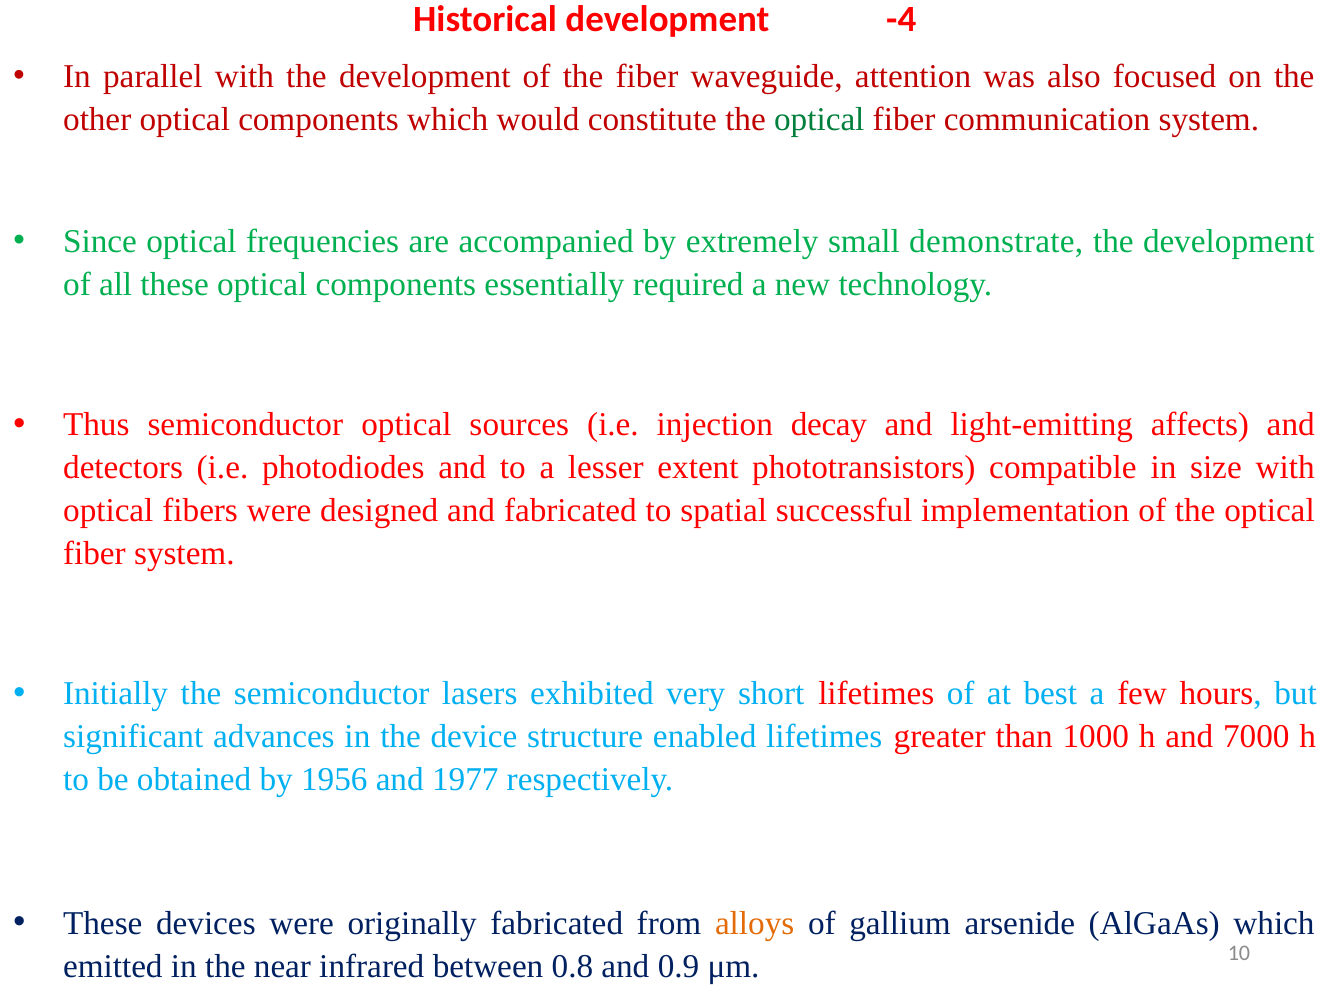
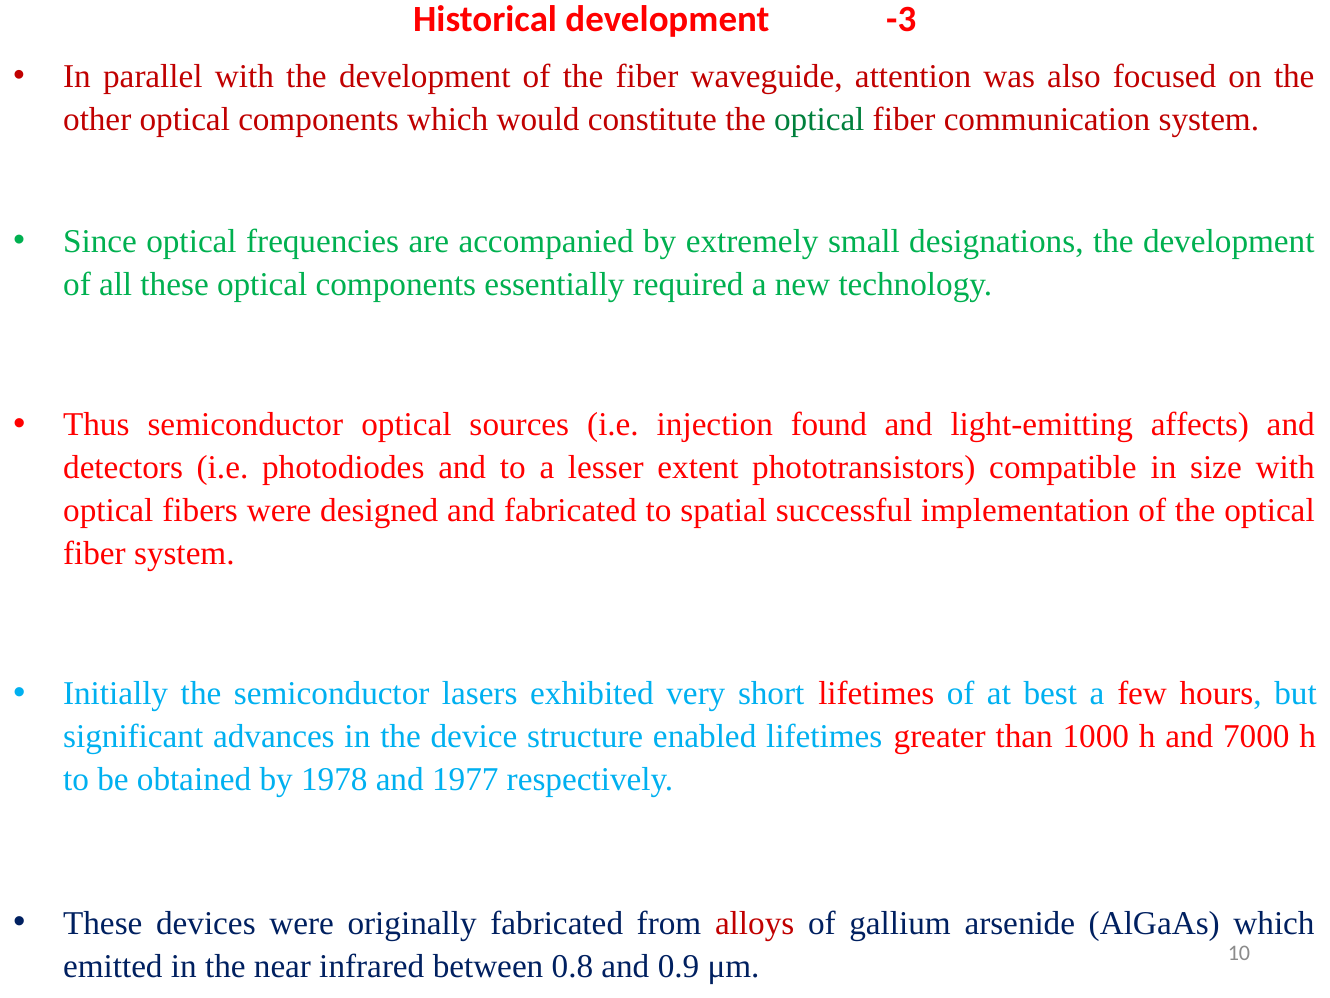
-4: -4 -> -3
demonstrate: demonstrate -> designations
decay: decay -> found
1956: 1956 -> 1978
alloys colour: orange -> red
